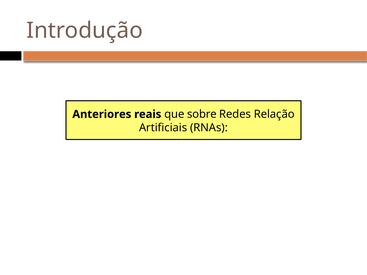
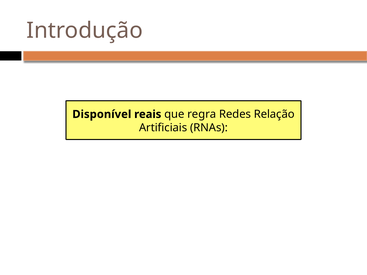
Anteriores: Anteriores -> Disponível
sobre: sobre -> regra
